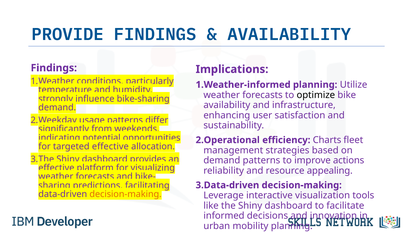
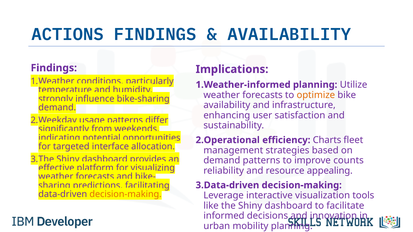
PROVIDE: PROVIDE -> ACTIONS
optimize colour: black -> orange
targeted effective: effective -> interface
actions: actions -> counts
